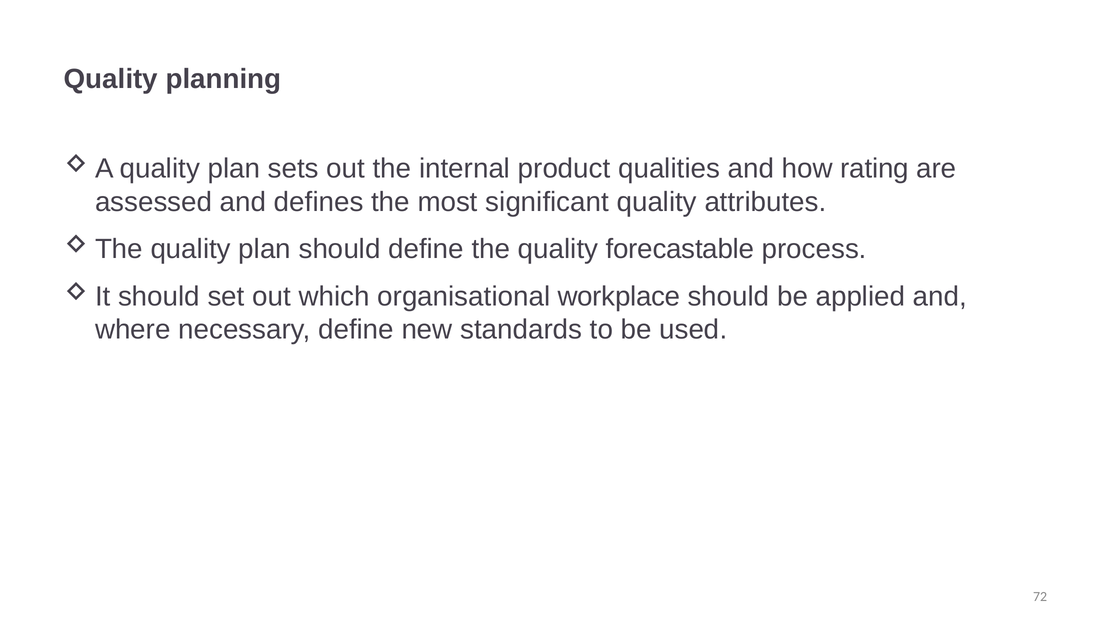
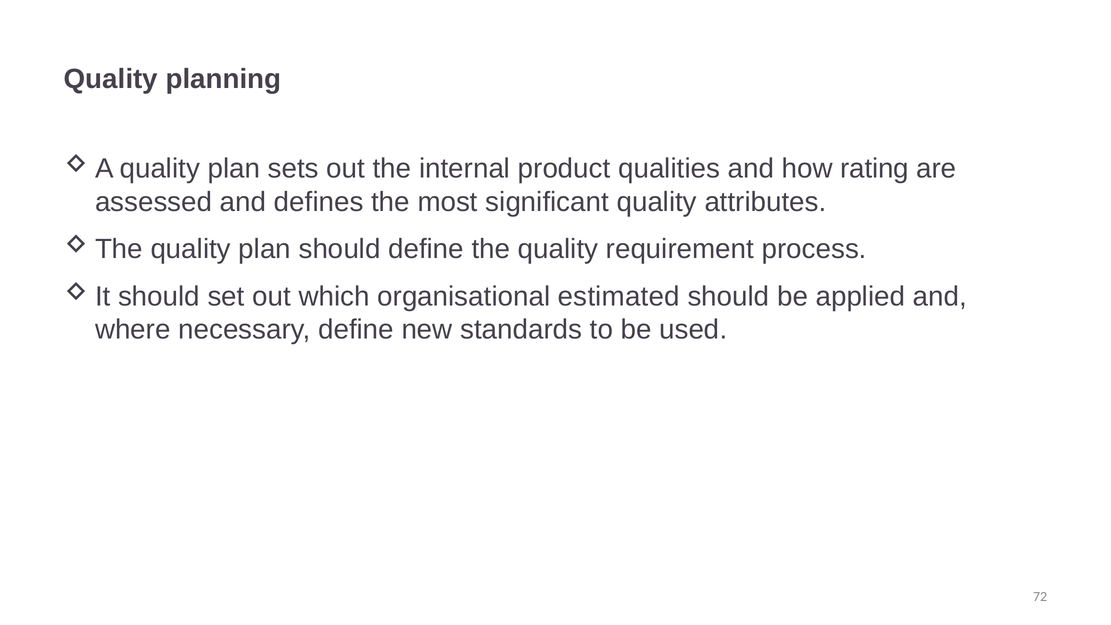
forecastable: forecastable -> requirement
workplace: workplace -> estimated
